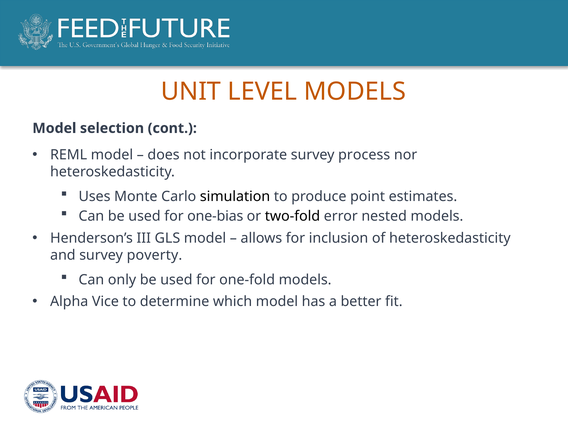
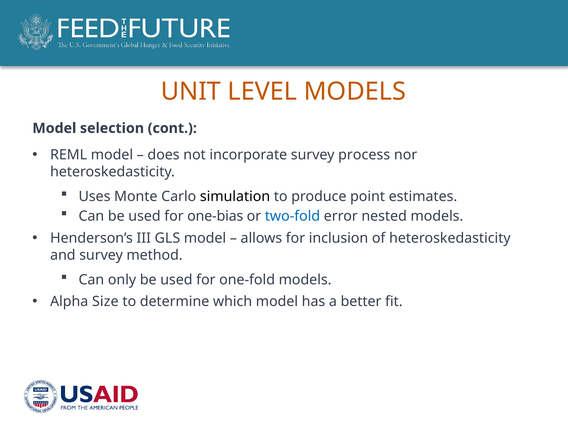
two-fold colour: black -> blue
poverty: poverty -> method
Vice: Vice -> Size
